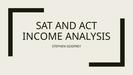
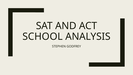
INCOME: INCOME -> SCHOOL
